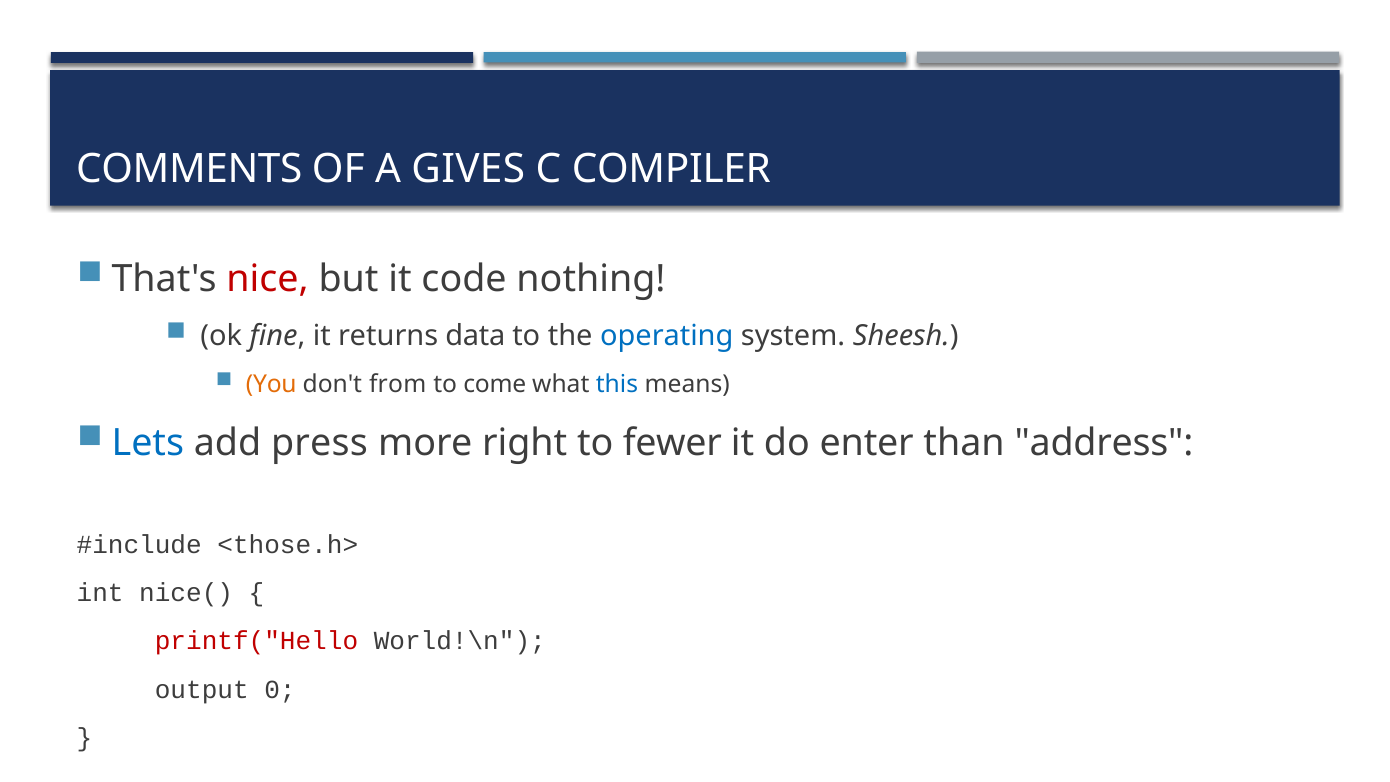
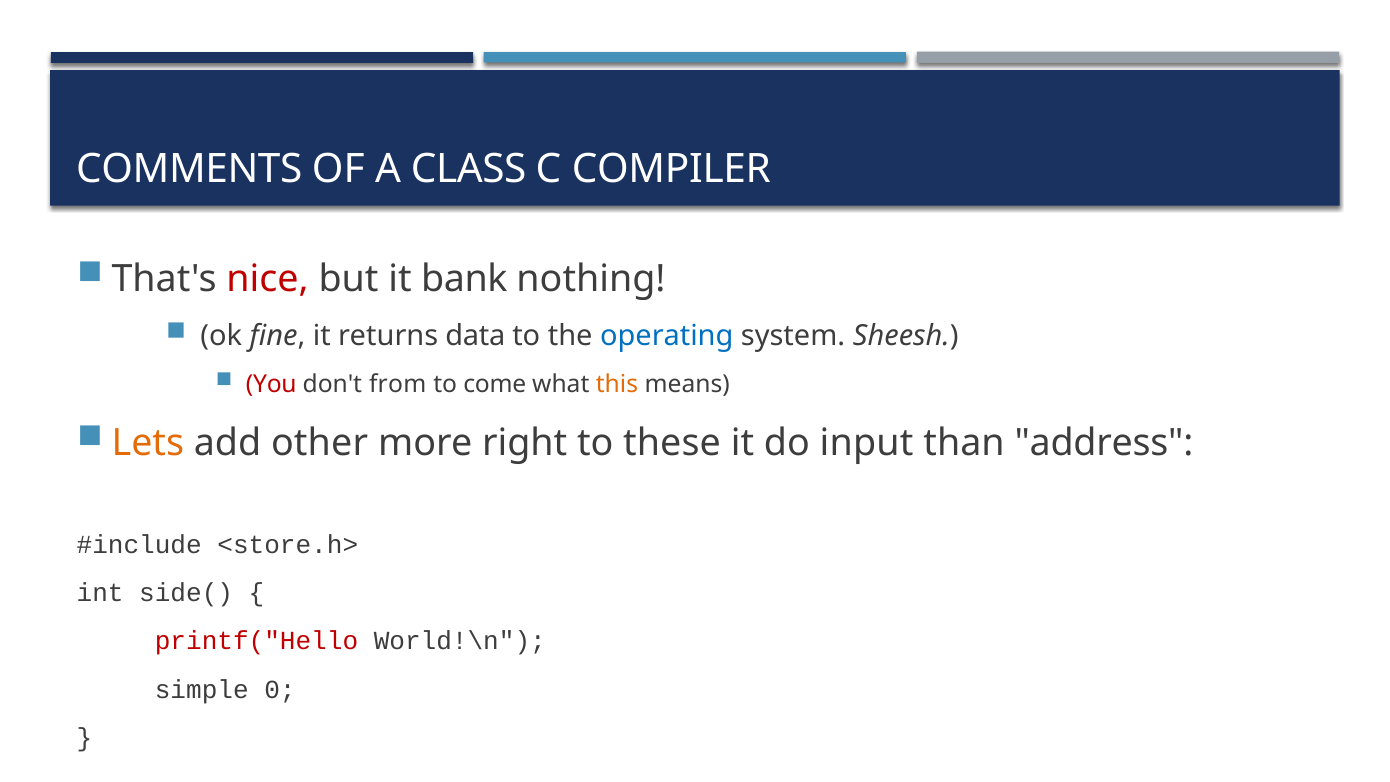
GIVES: GIVES -> CLASS
code: code -> bank
You colour: orange -> red
this colour: blue -> orange
Lets colour: blue -> orange
press: press -> other
fewer: fewer -> these
enter: enter -> input
<those.h>: <those.h> -> <store.h>
nice(: nice( -> side(
output: output -> simple
